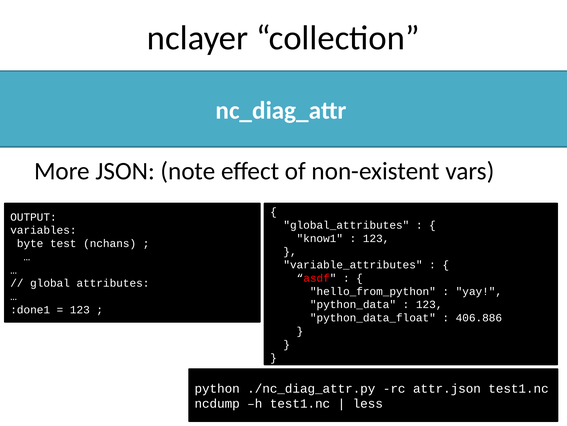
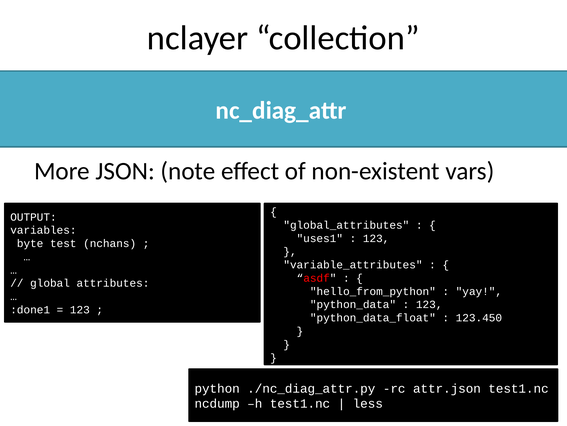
know1: know1 -> uses1
406.886: 406.886 -> 123.450
